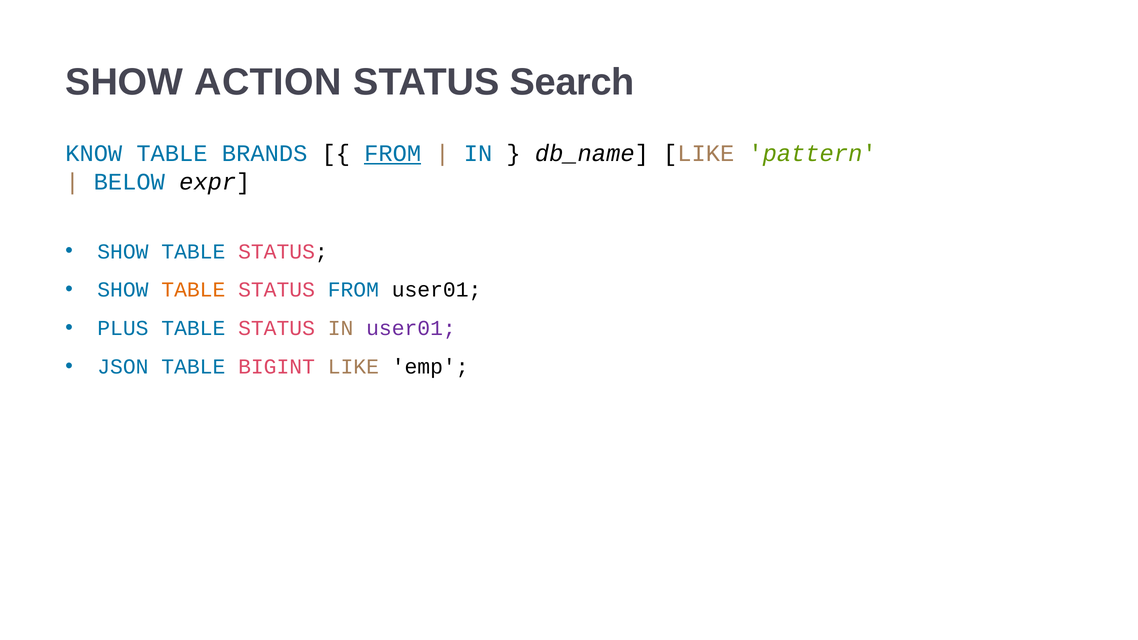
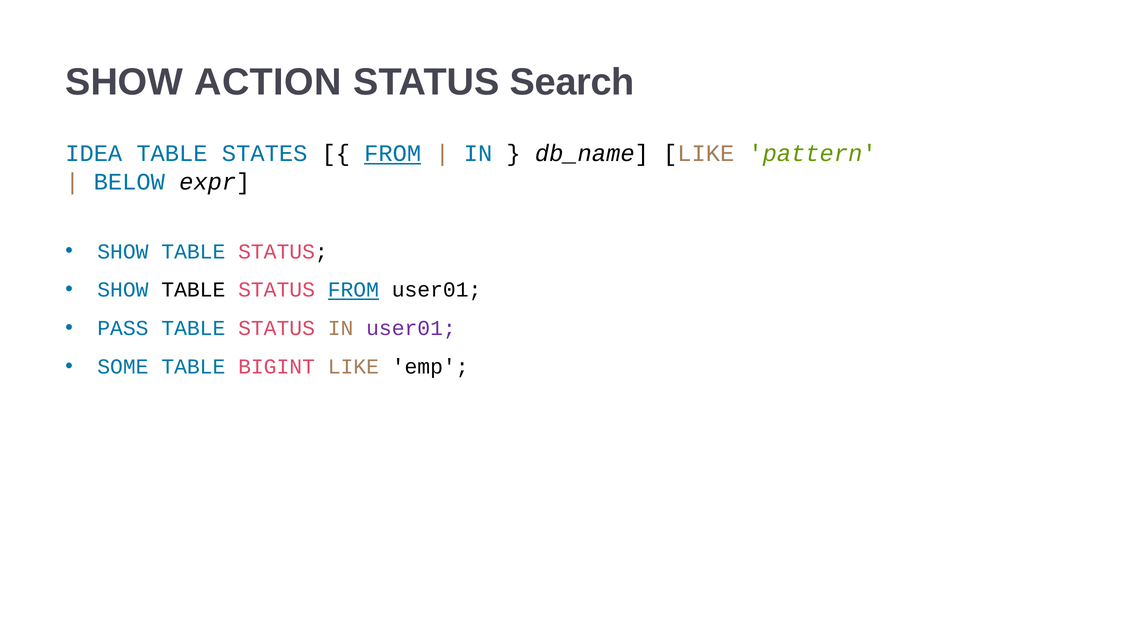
KNOW: KNOW -> IDEA
BRANDS: BRANDS -> STATES
TABLE at (193, 290) colour: orange -> black
FROM at (353, 290) underline: none -> present
PLUS: PLUS -> PASS
JSON: JSON -> SOME
